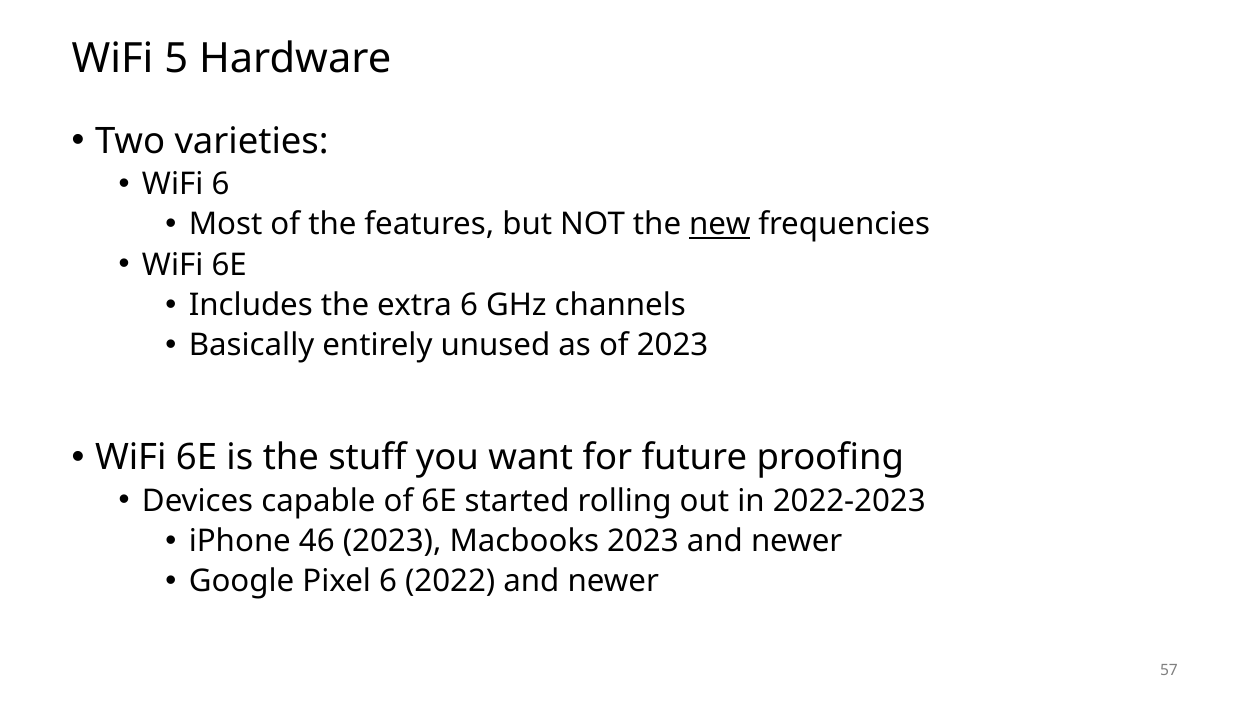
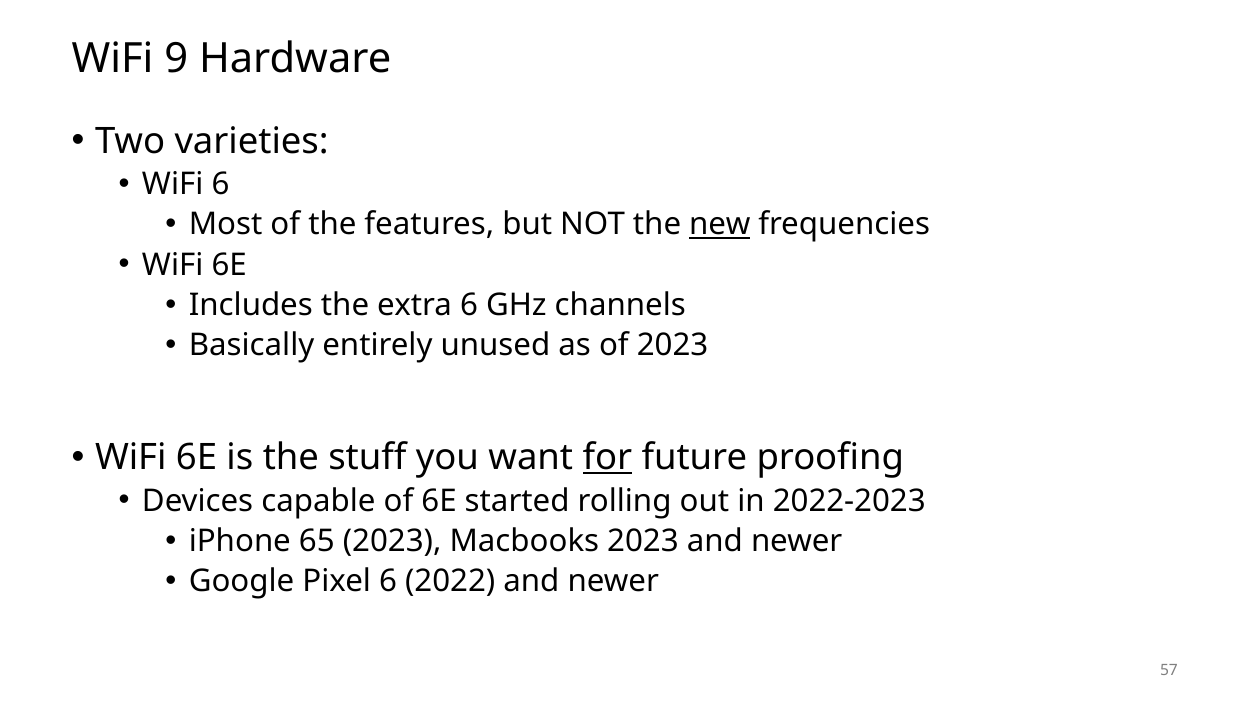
5: 5 -> 9
for underline: none -> present
46: 46 -> 65
